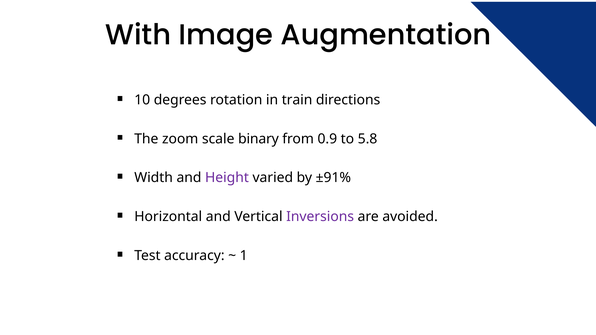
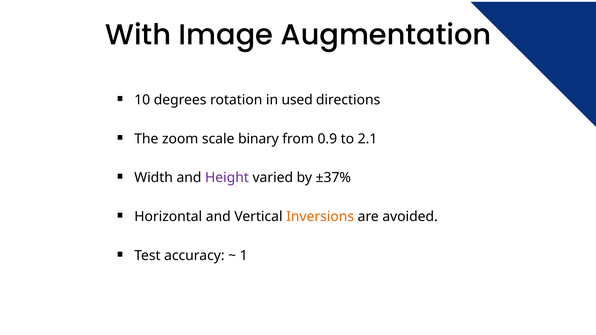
train: train -> used
5.8: 5.8 -> 2.1
±91%: ±91% -> ±37%
Inversions colour: purple -> orange
